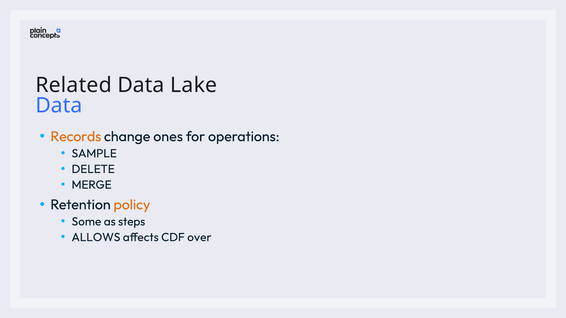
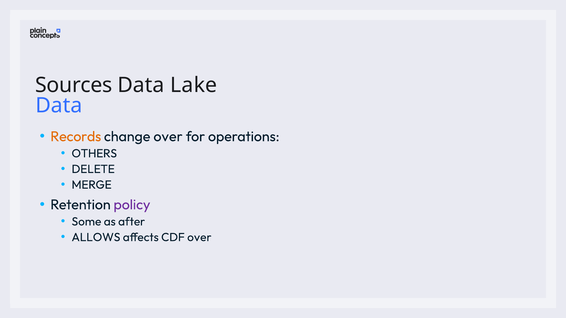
Related: Related -> Sources
change ones: ones -> over
SAMPLE: SAMPLE -> OTHERS
policy colour: orange -> purple
steps: steps -> after
